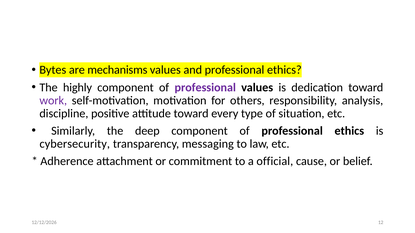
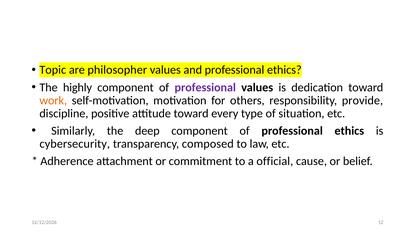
Bytes: Bytes -> Topic
mechanisms: mechanisms -> philosopher
work colour: purple -> orange
analysis: analysis -> provide
messaging: messaging -> composed
